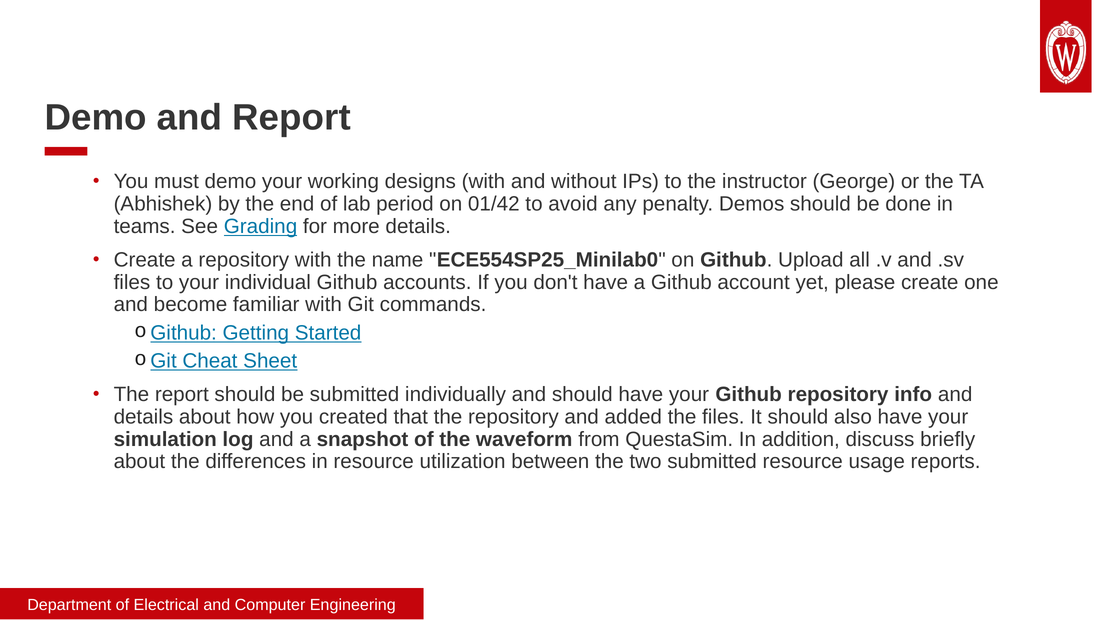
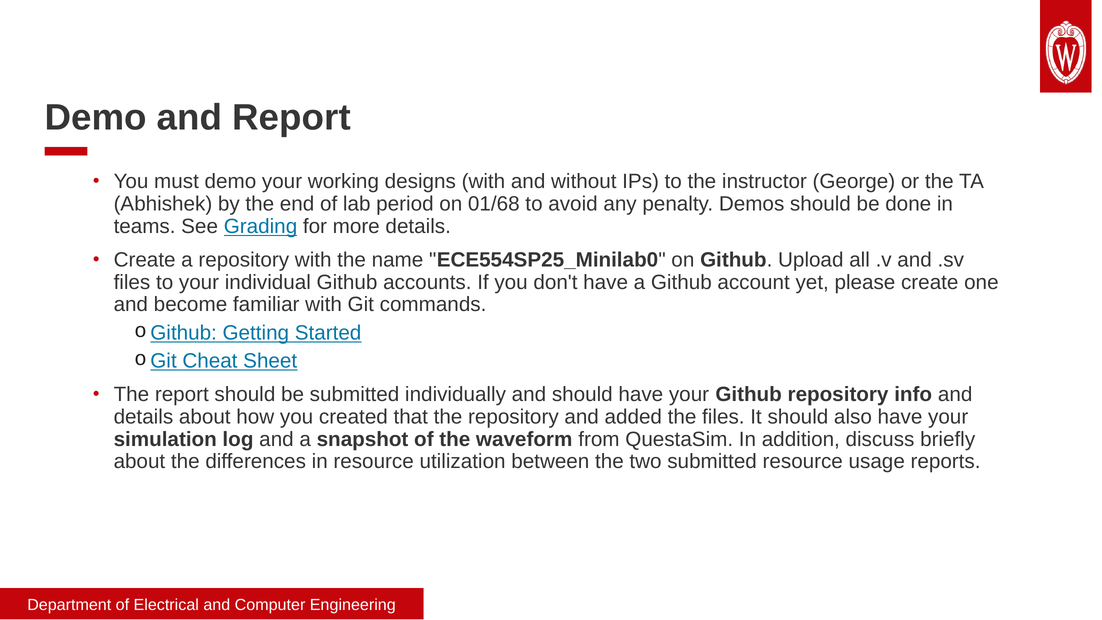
01/42: 01/42 -> 01/68
